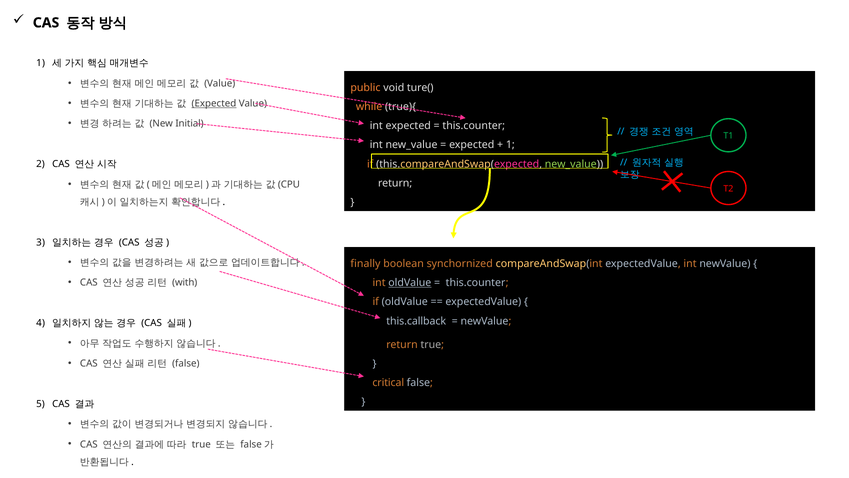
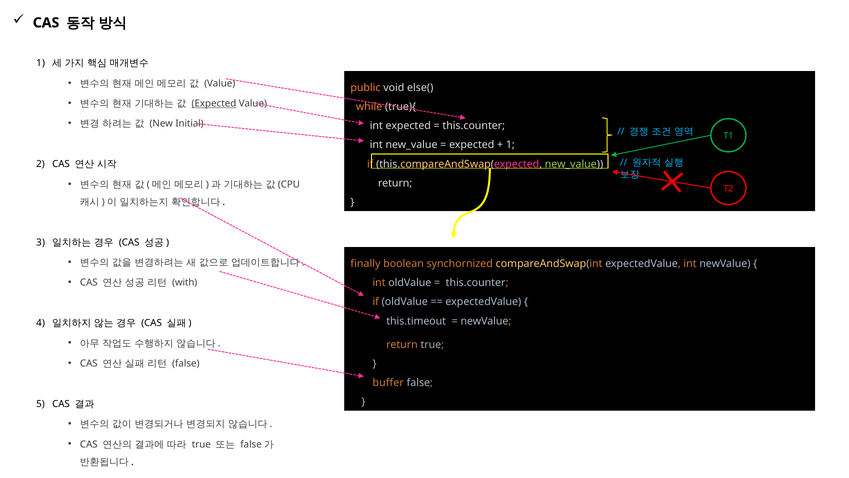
ture(: ture( -> else(
oldValue at (410, 283) underline: present -> none
this.callback: this.callback -> this.timeout
critical: critical -> buffer
